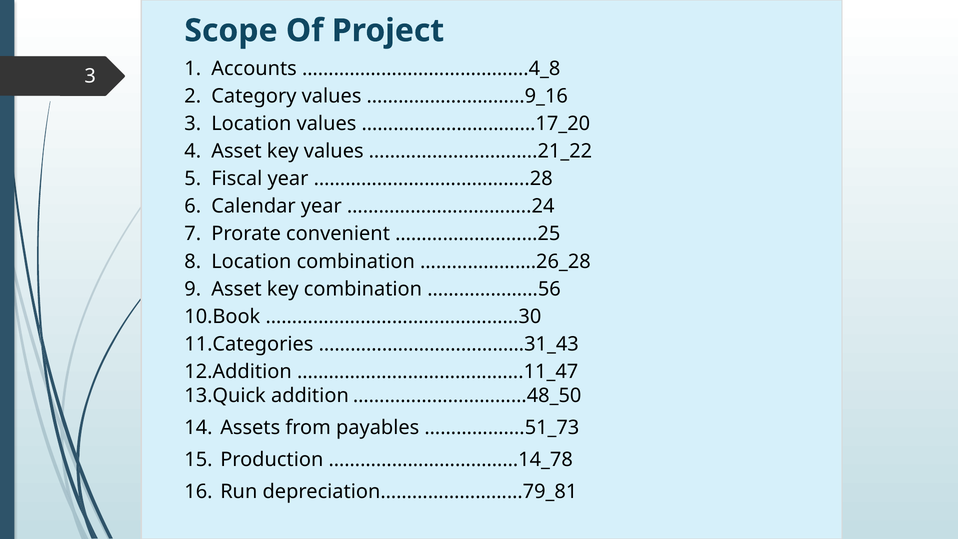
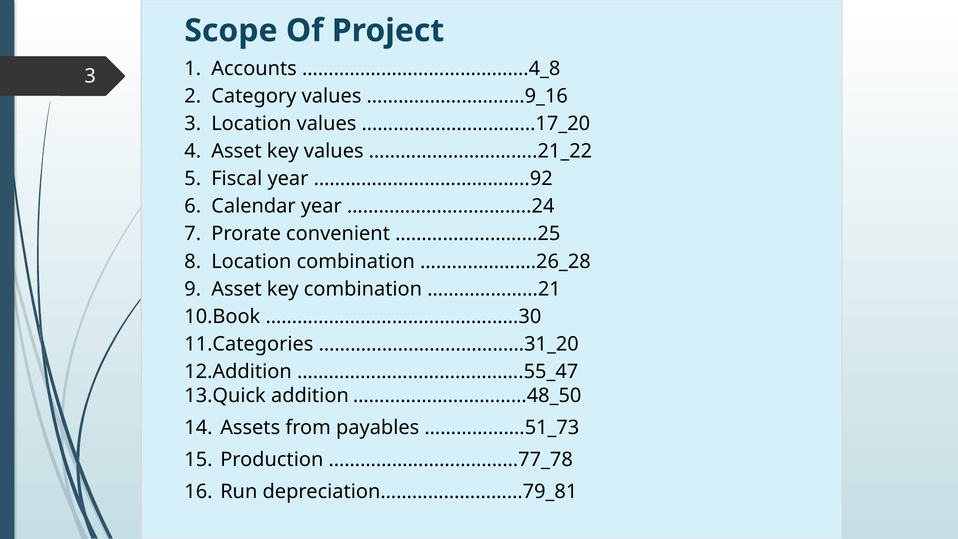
…………………………………..28: …………………………………..28 -> …………………………………..92
…………………56: …………………56 -> …………………21
…………………………………31_43: …………………………………31_43 -> …………………………………31_20
…………………………………….11_47: …………………………………….11_47 -> …………………………………….55_47
………………………………14_78: ………………………………14_78 -> ………………………………77_78
